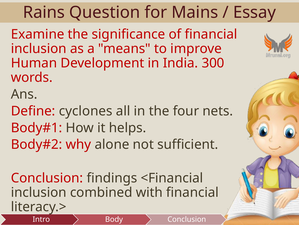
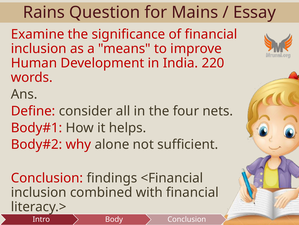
300: 300 -> 220
cyclones: cyclones -> consider
